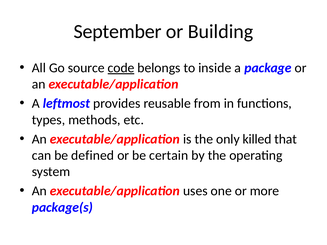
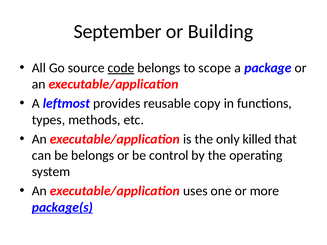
inside: inside -> scope
from: from -> copy
be defined: defined -> belongs
certain: certain -> control
package(s underline: none -> present
